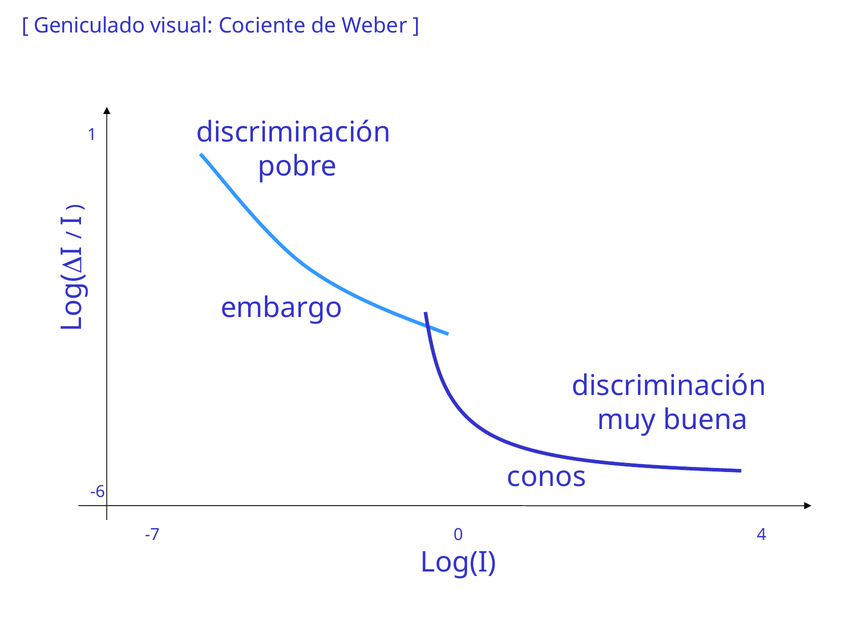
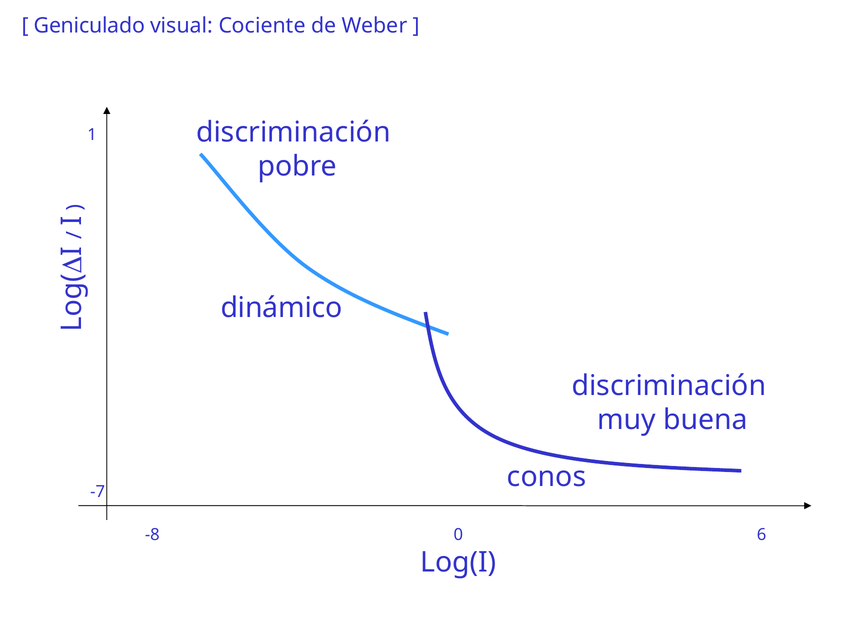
embargo: embargo -> dinámico
-6: -6 -> -7
-7: -7 -> -8
4: 4 -> 6
